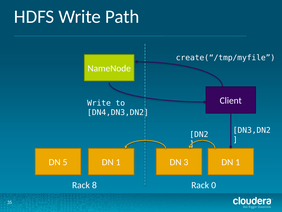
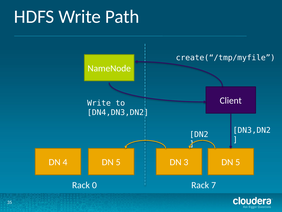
5: 5 -> 4
1 at (118, 162): 1 -> 5
3 DN 1: 1 -> 5
8: 8 -> 0
0: 0 -> 7
